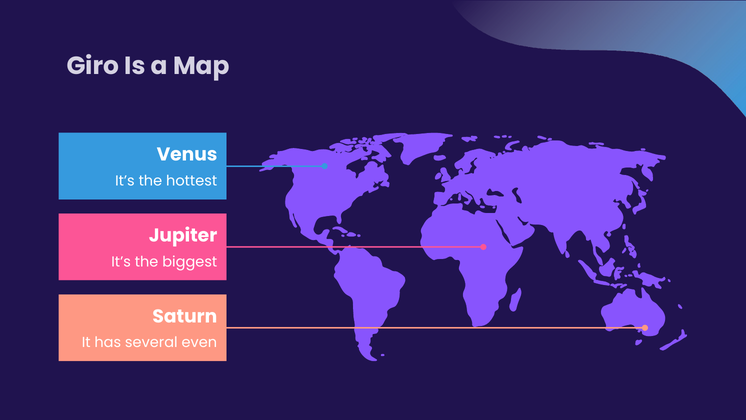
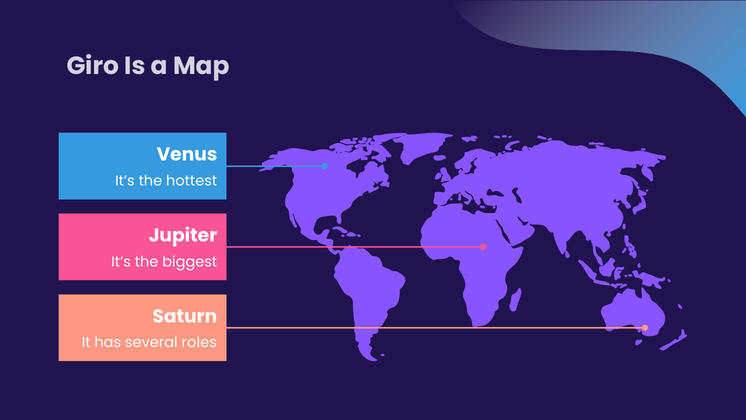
even: even -> roles
